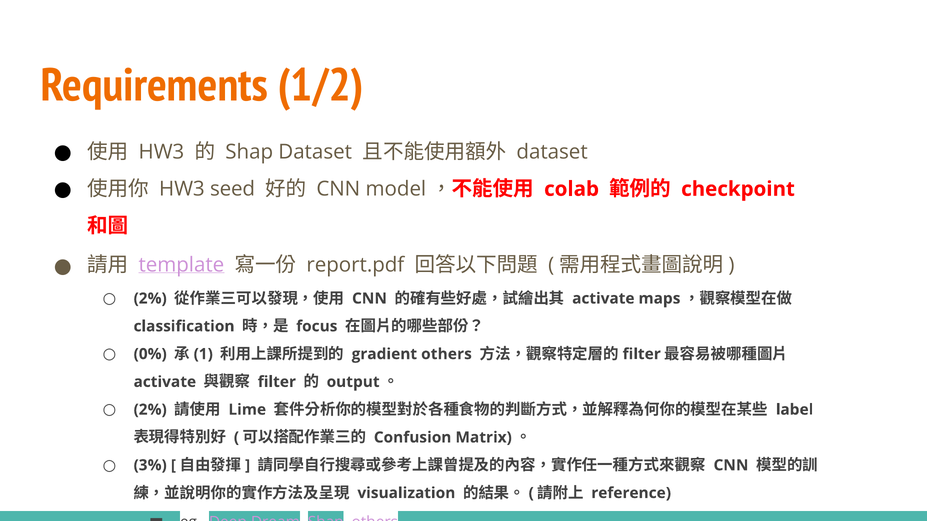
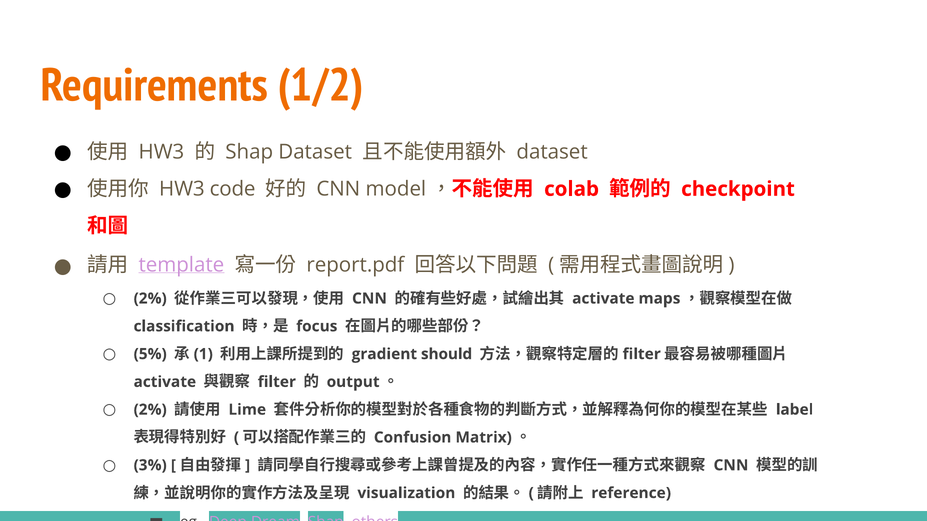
seed: seed -> code
0%: 0% -> 5%
gradient others: others -> should
